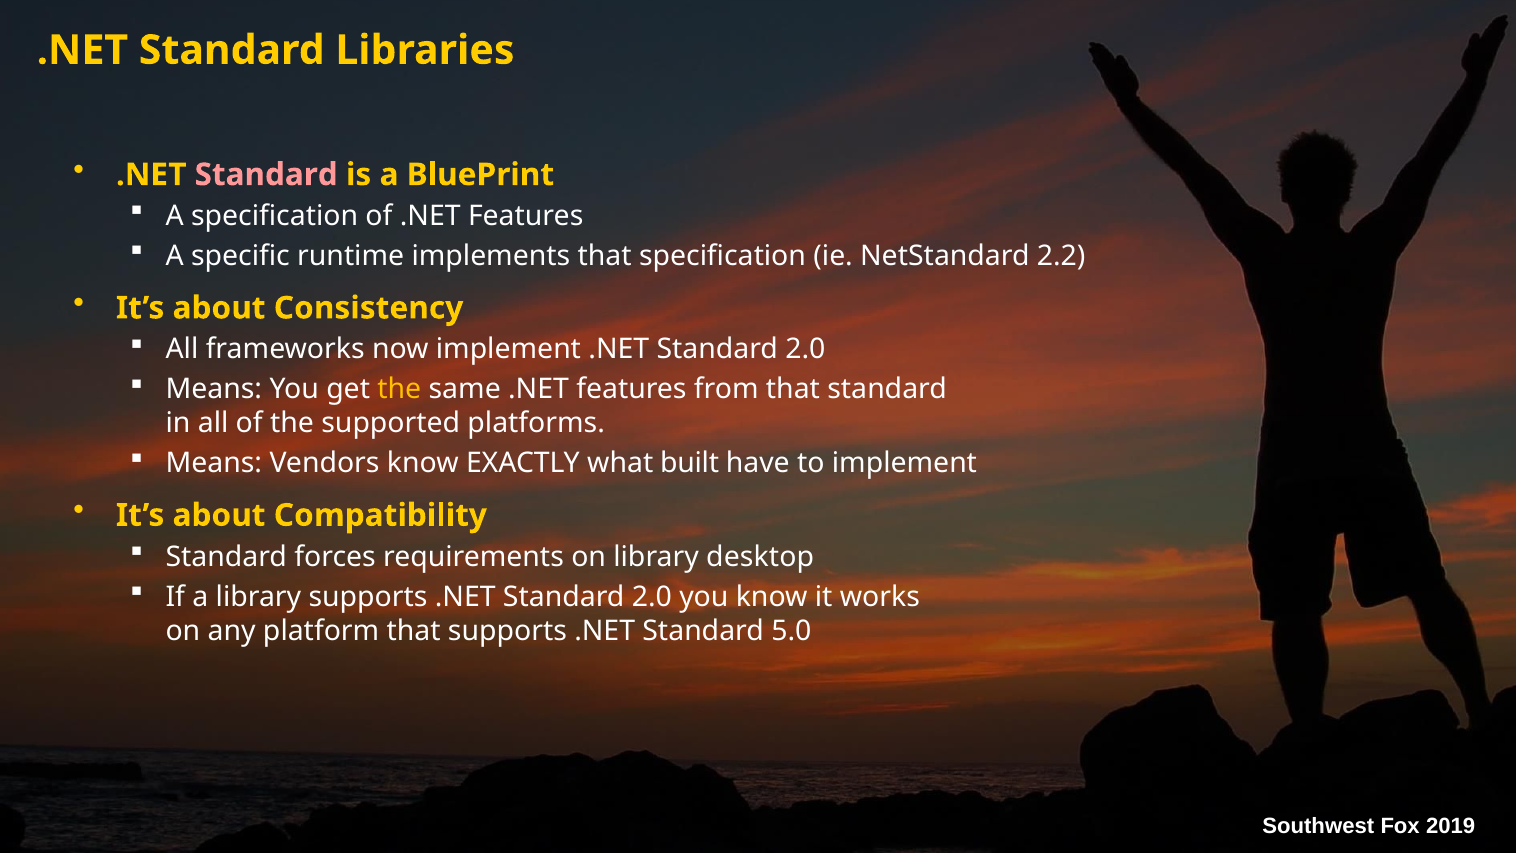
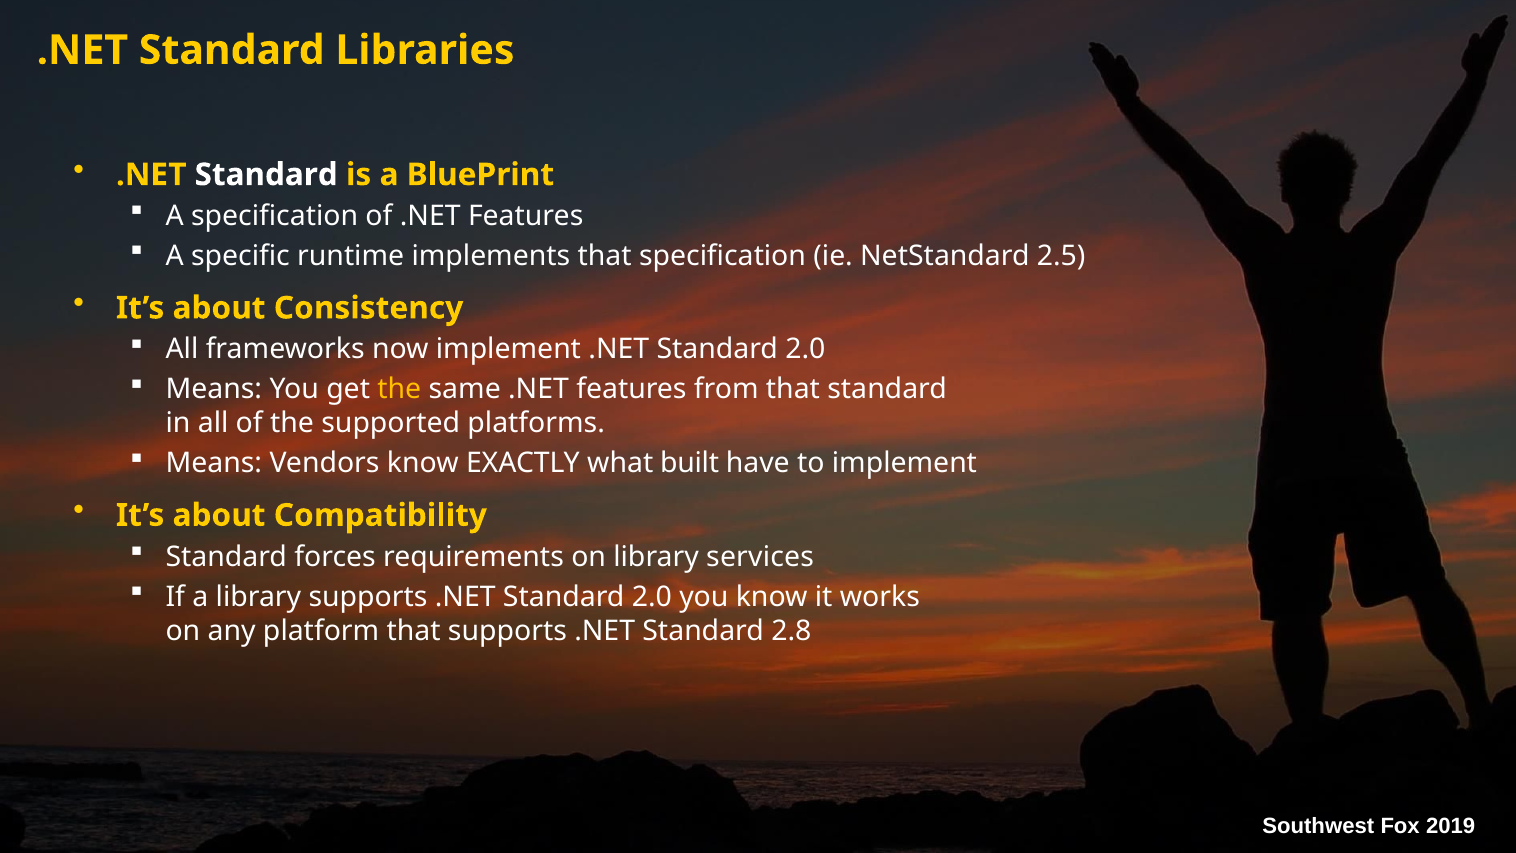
Standard at (266, 175) colour: pink -> white
2.2: 2.2 -> 2.5
desktop: desktop -> services
5.0: 5.0 -> 2.8
